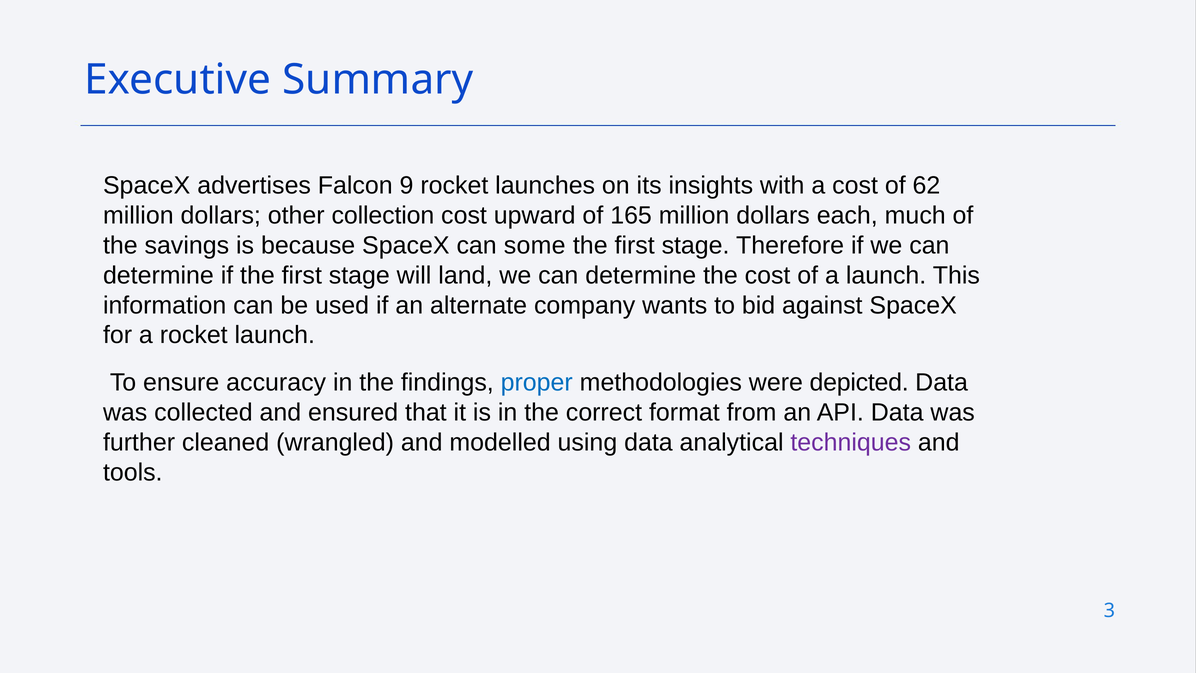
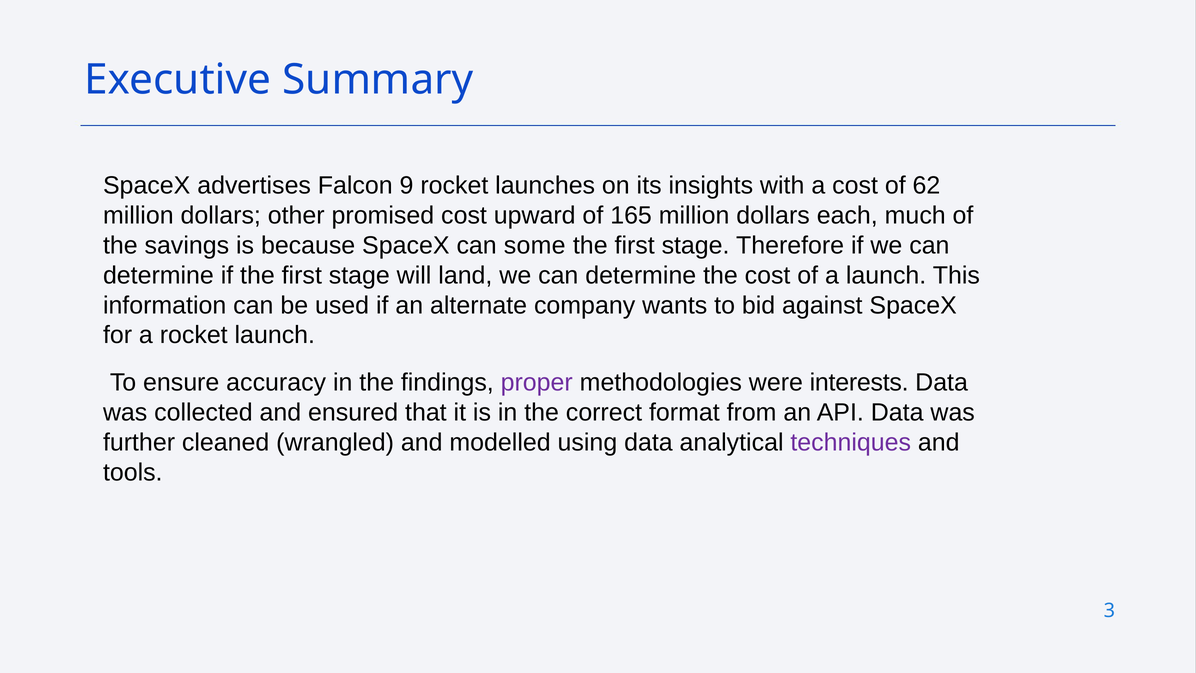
collection: collection -> promised
proper colour: blue -> purple
depicted: depicted -> interests
